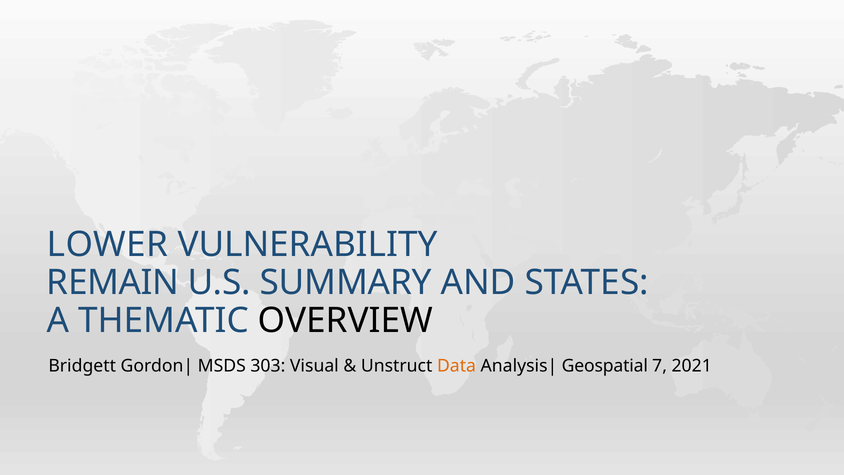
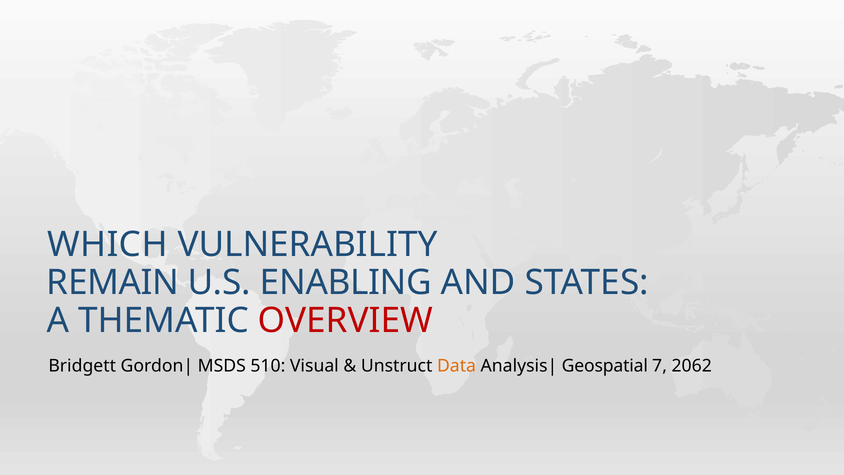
LOWER: LOWER -> WHICH
SUMMARY: SUMMARY -> ENABLING
OVERVIEW colour: black -> red
303: 303 -> 510
2021: 2021 -> 2062
